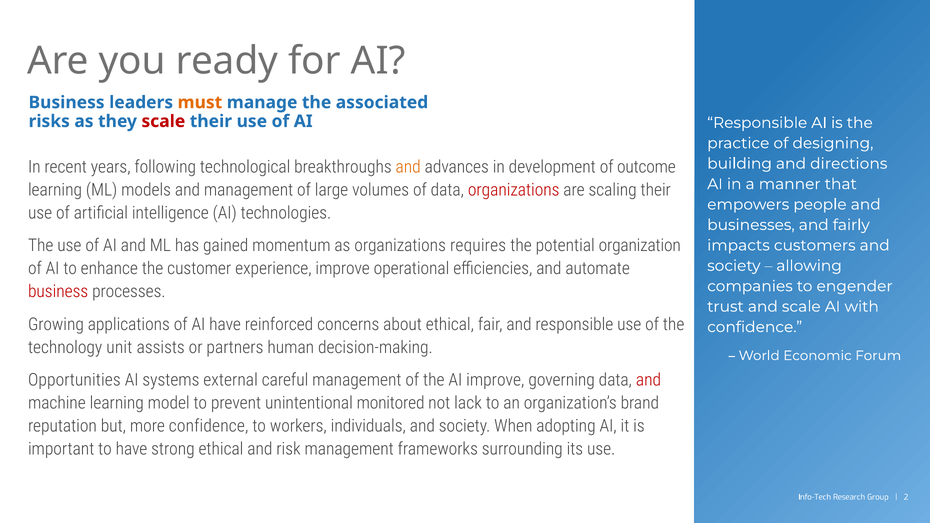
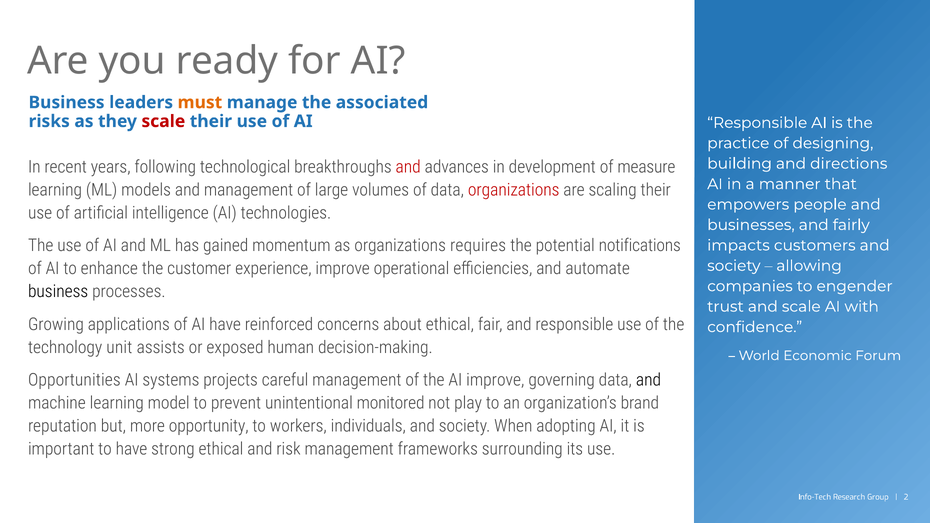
and at (408, 167) colour: orange -> red
outcome: outcome -> measure
organization: organization -> notifications
business at (58, 292) colour: red -> black
partners: partners -> exposed
external: external -> projects
and at (648, 380) colour: red -> black
lack: lack -> play
more confidence: confidence -> opportunity
